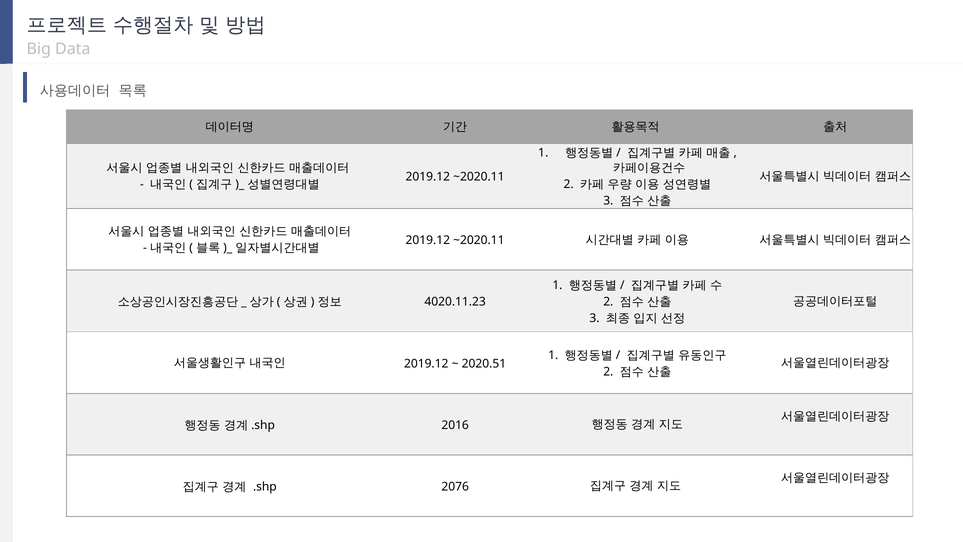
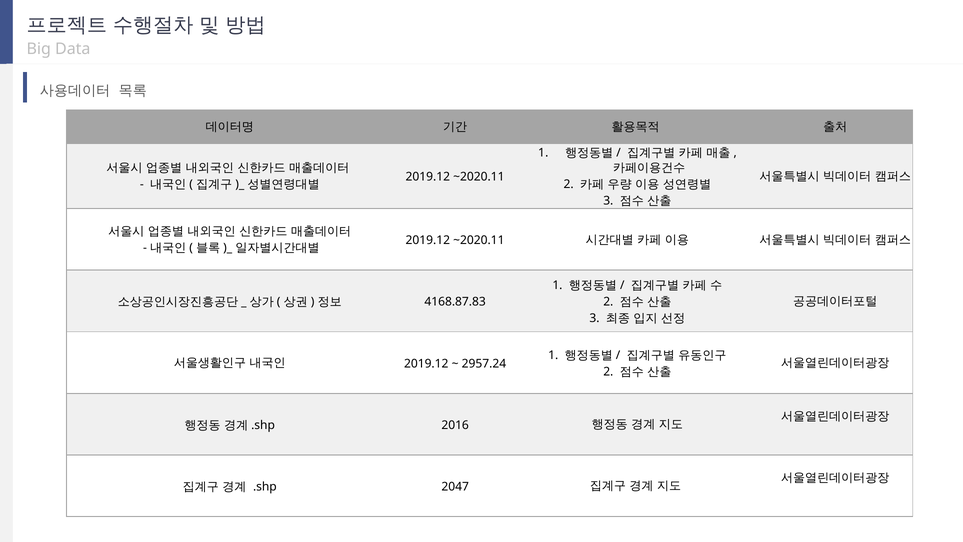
4020.11.23: 4020.11.23 -> 4168.87.83
2020.51: 2020.51 -> 2957.24
2076: 2076 -> 2047
